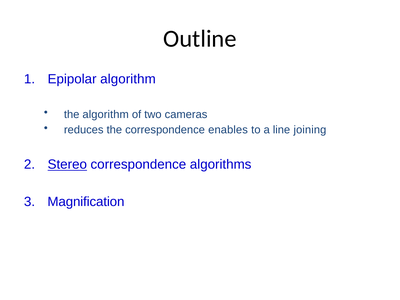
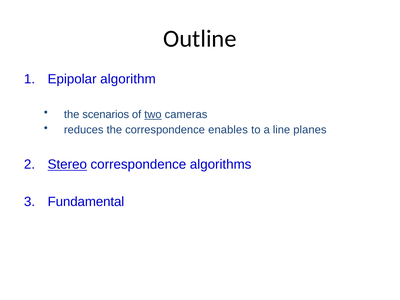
the algorithm: algorithm -> scenarios
two underline: none -> present
joining: joining -> planes
Magnification: Magnification -> Fundamental
